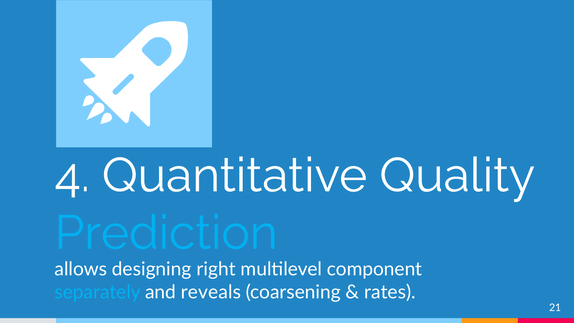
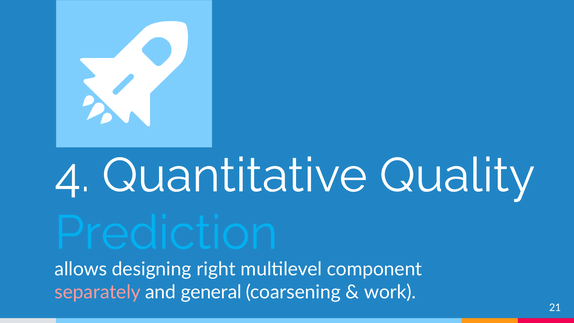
separately colour: light blue -> pink
reveals: reveals -> general
rates: rates -> work
